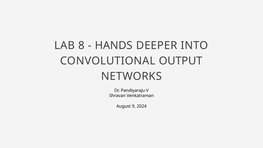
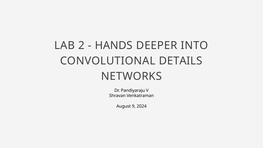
8: 8 -> 2
OUTPUT: OUTPUT -> DETAILS
